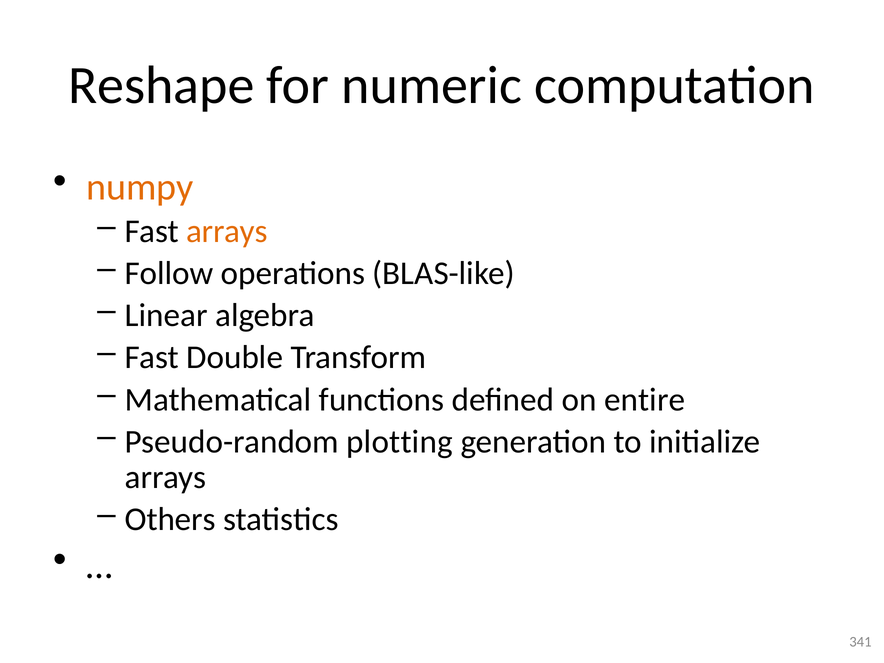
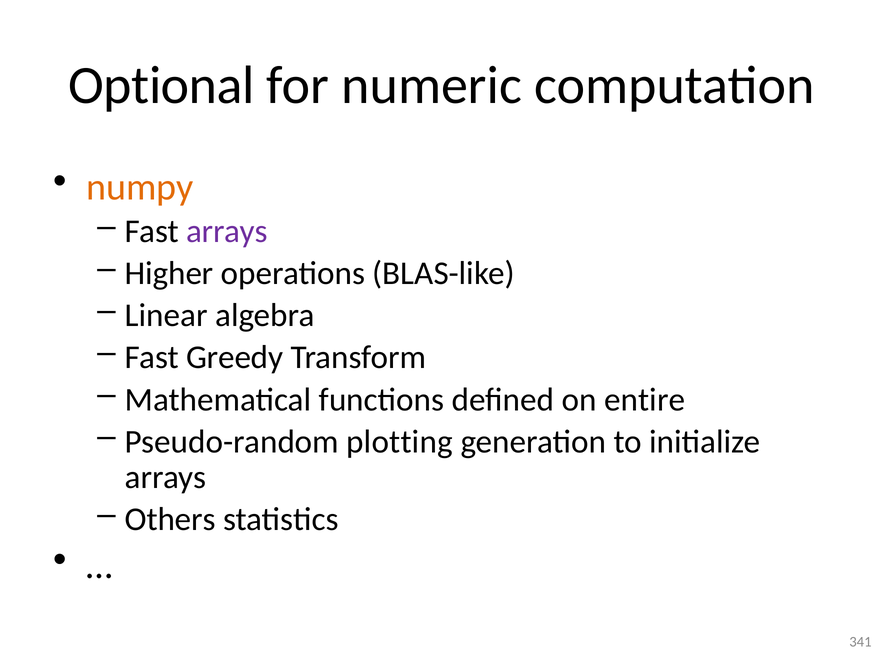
Reshape: Reshape -> Optional
arrays at (227, 231) colour: orange -> purple
Follow: Follow -> Higher
Double: Double -> Greedy
